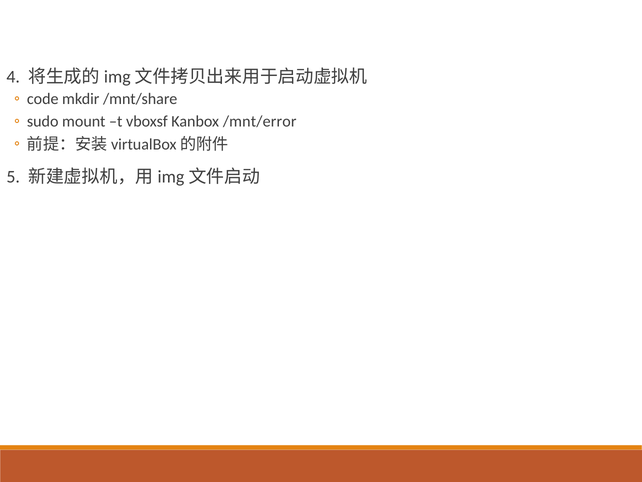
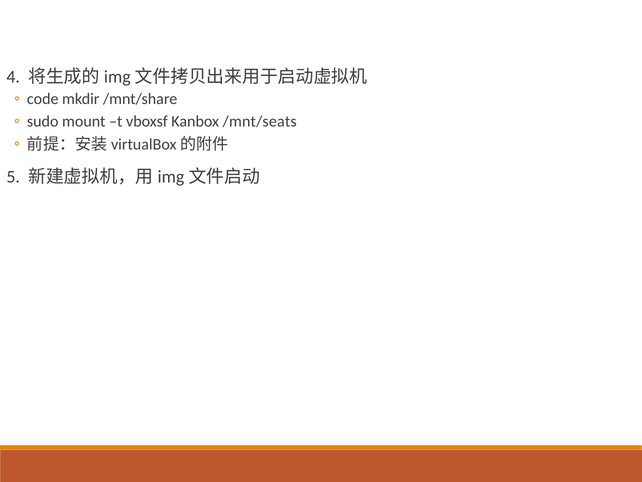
/mnt/error: /mnt/error -> /mnt/seats
